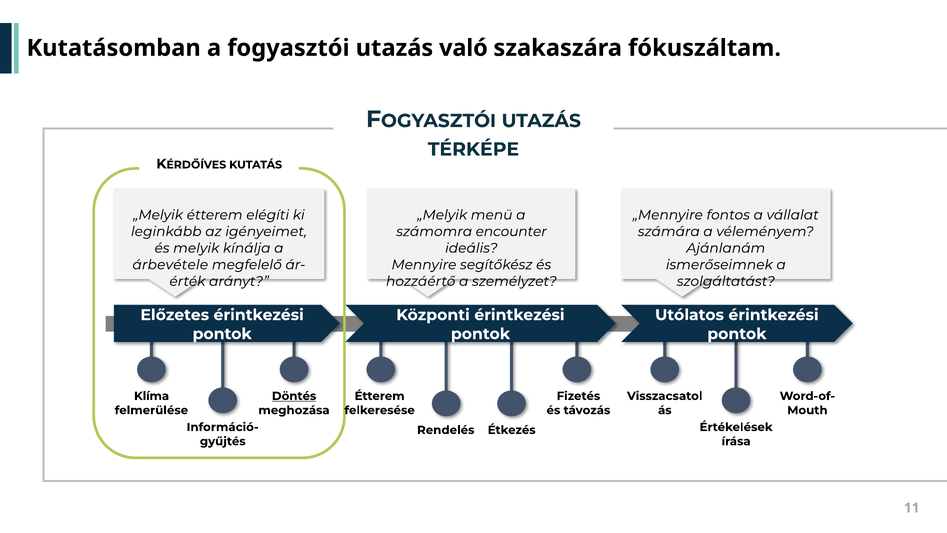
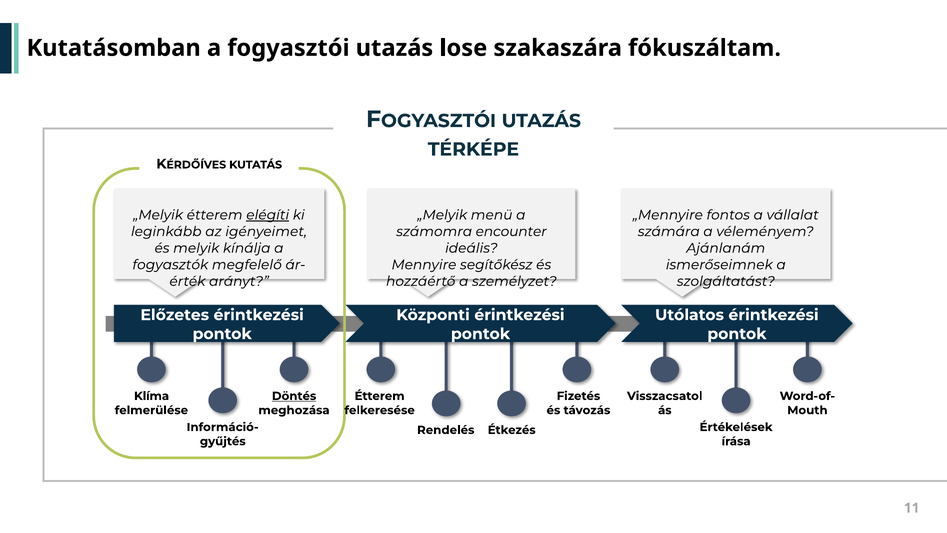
való: való -> lose
elégíti underline: none -> present
árbevétele: árbevétele -> fogyasztók
